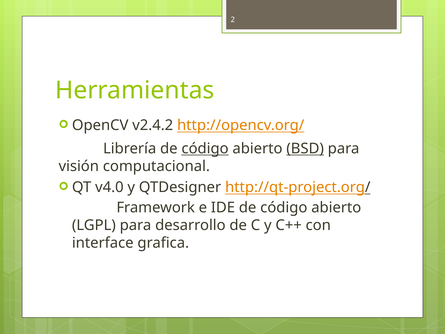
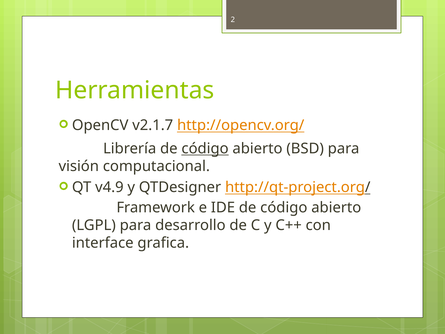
v2.4.2: v2.4.2 -> v2.1.7
BSD underline: present -> none
v4.0: v4.0 -> v4.9
